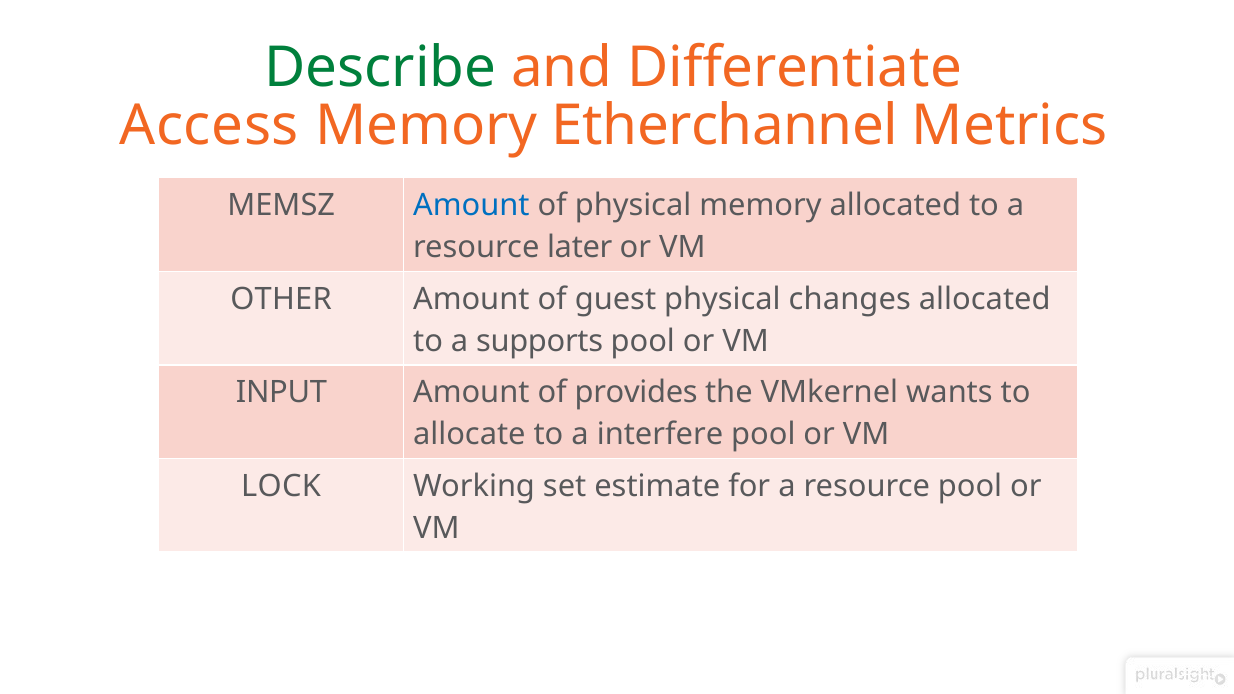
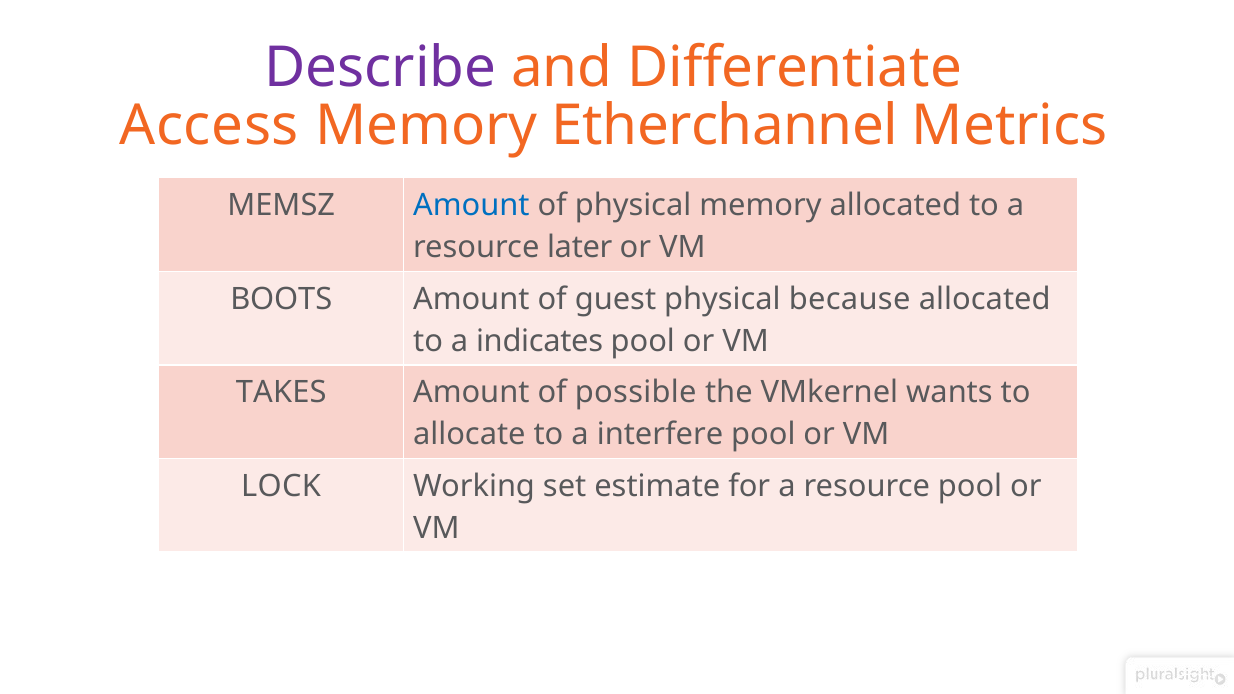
Describe colour: green -> purple
OTHER: OTHER -> BOOTS
changes: changes -> because
supports: supports -> indicates
INPUT: INPUT -> TAKES
provides: provides -> possible
